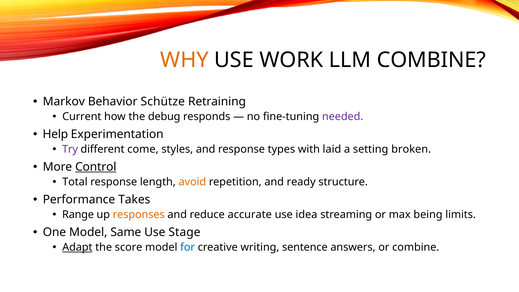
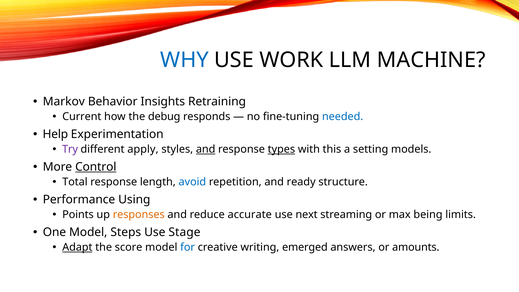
WHY colour: orange -> blue
LLM COMBINE: COMBINE -> MACHINE
Schütze: Schütze -> Insights
needed colour: purple -> blue
come: come -> apply
and at (206, 149) underline: none -> present
types underline: none -> present
laid: laid -> this
broken: broken -> models
avoid colour: orange -> blue
Takes: Takes -> Using
Range: Range -> Points
idea: idea -> next
Same: Same -> Steps
sentence: sentence -> emerged
or combine: combine -> amounts
